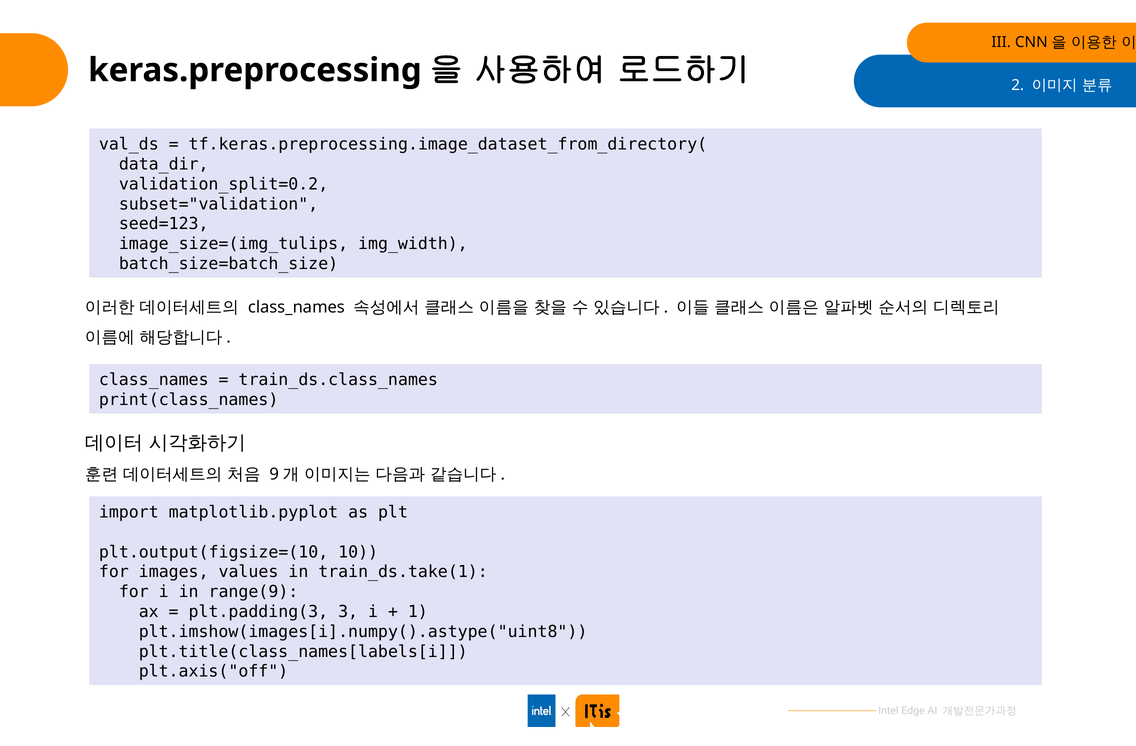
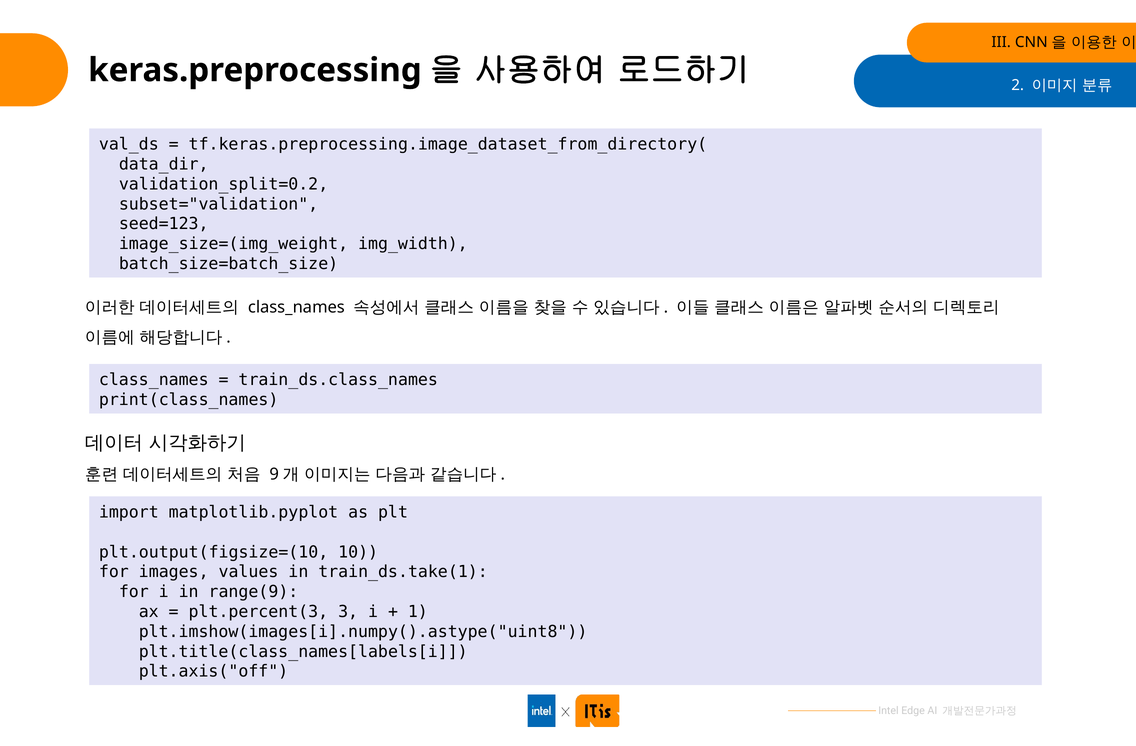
image_size=(img_tulips: image_size=(img_tulips -> image_size=(img_weight
plt.padding(3: plt.padding(3 -> plt.percent(3
